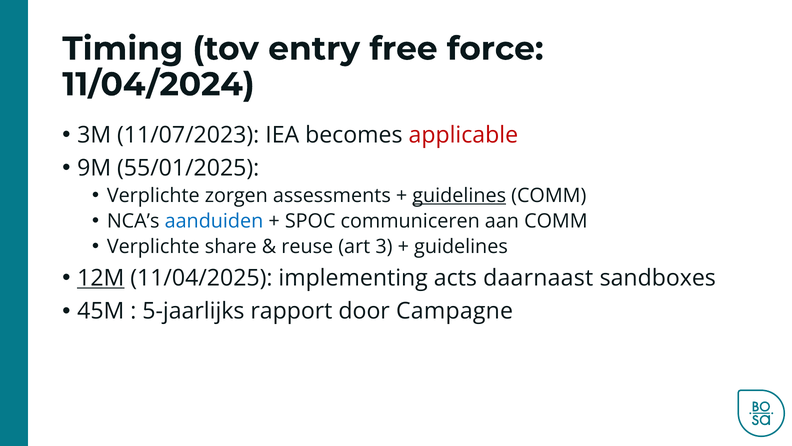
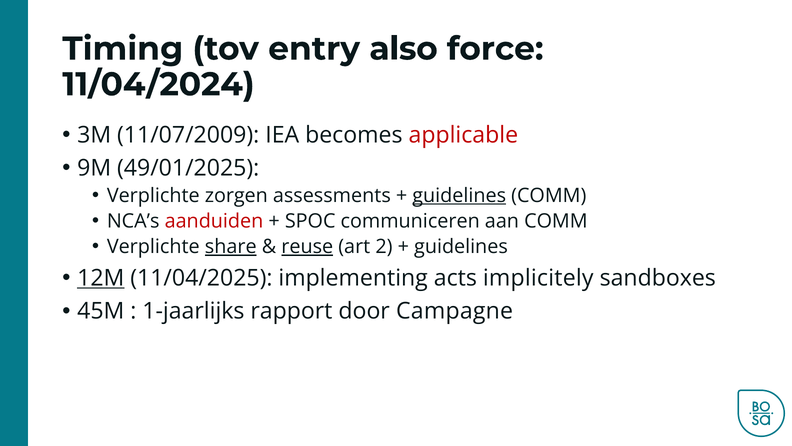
free: free -> also
11/07/2023: 11/07/2023 -> 11/07/2009
55/01/2025: 55/01/2025 -> 49/01/2025
aanduiden colour: blue -> red
share underline: none -> present
reuse underline: none -> present
3: 3 -> 2
daarnaast: daarnaast -> implicitely
5-jaarlijks: 5-jaarlijks -> 1-jaarlijks
